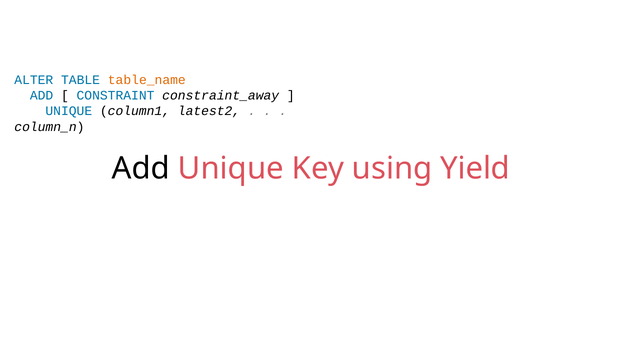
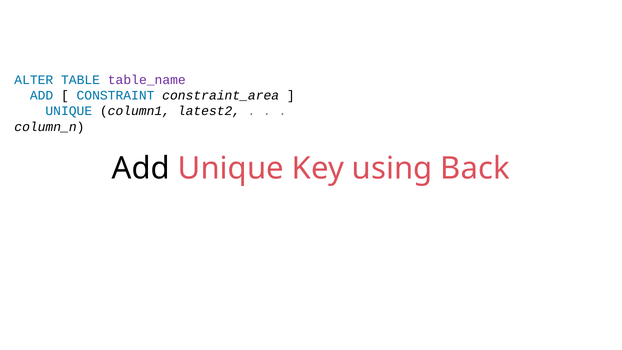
table_name colour: orange -> purple
constraint_away: constraint_away -> constraint_area
Yield: Yield -> Back
